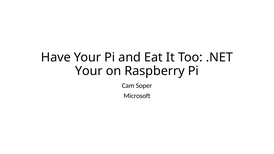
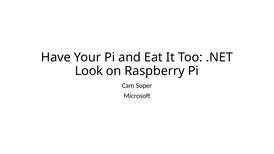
Your at (89, 71): Your -> Look
